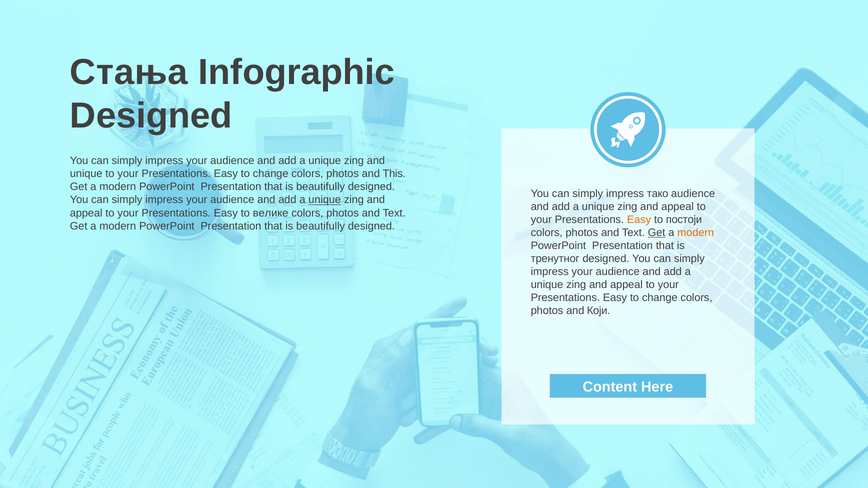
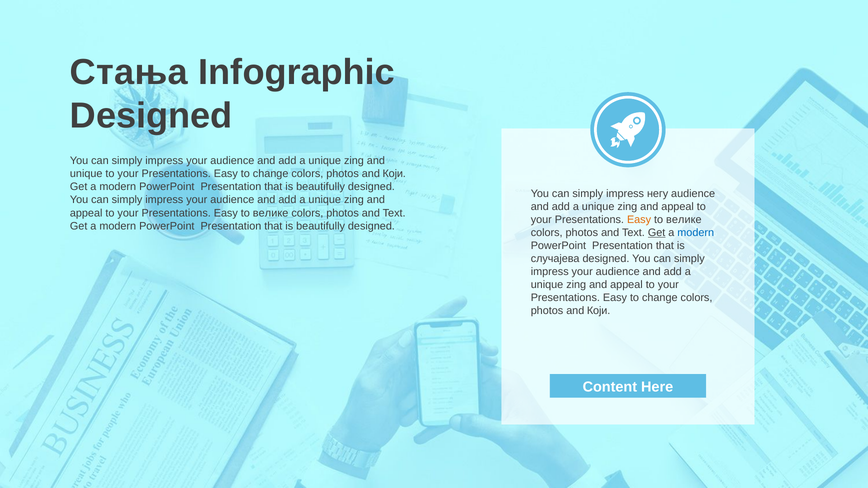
This at (394, 174): This -> Који
тако: тако -> негу
unique at (325, 200) underline: present -> none
постоји at (684, 220): постоји -> велике
modern at (696, 233) colour: orange -> blue
тренутног: тренутног -> случајева
